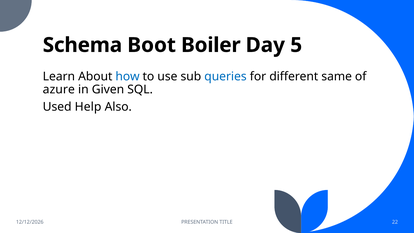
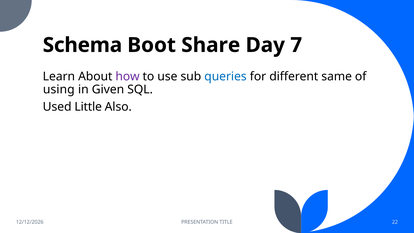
Boiler: Boiler -> Share
5: 5 -> 7
how colour: blue -> purple
azure: azure -> using
Help: Help -> Little
